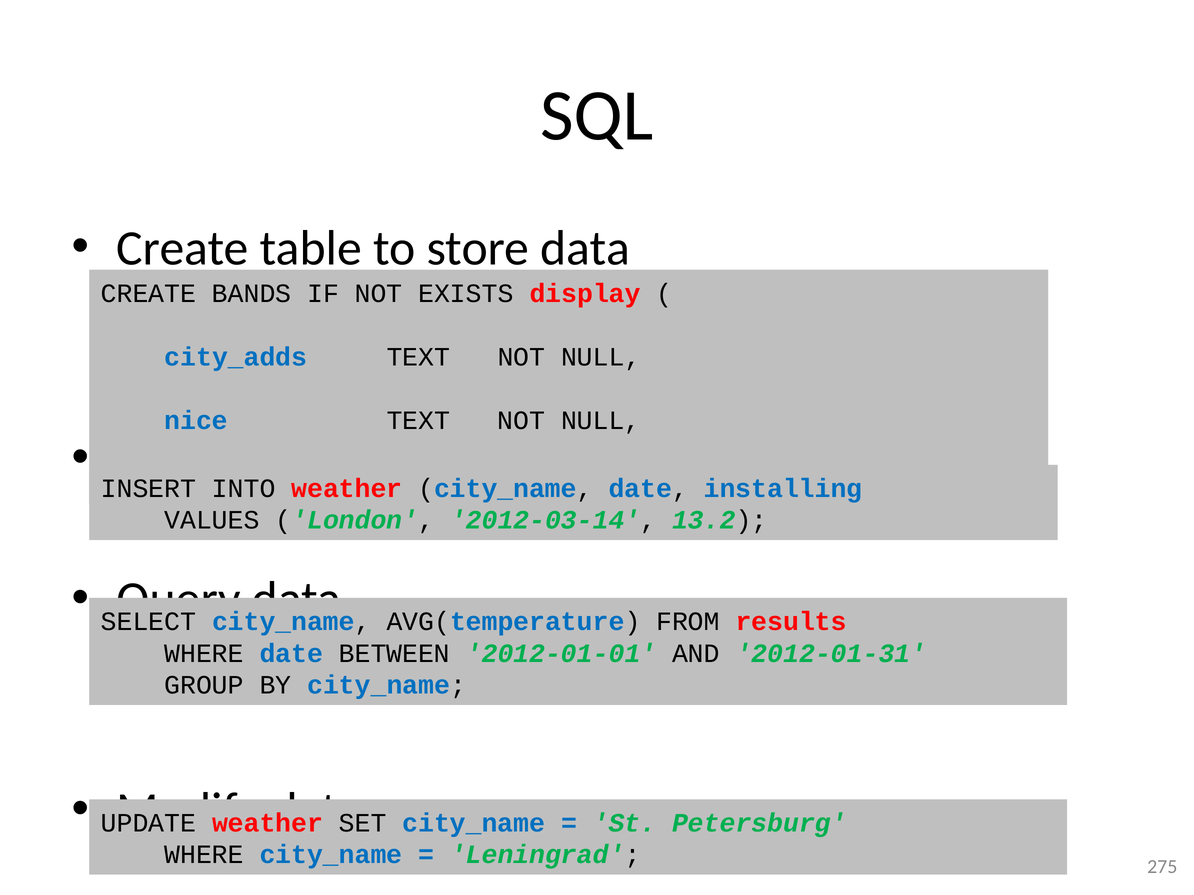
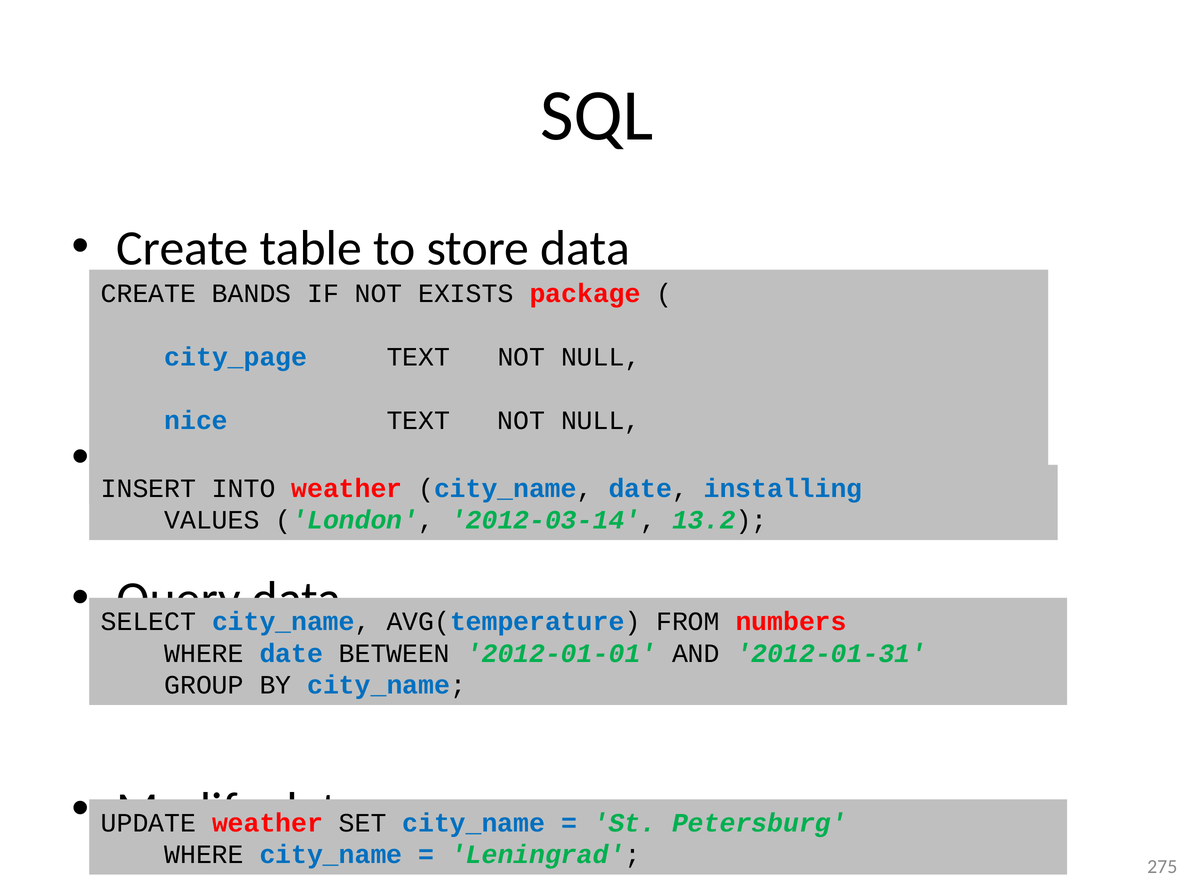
display: display -> package
city_adds: city_adds -> city_page
results: results -> numbers
